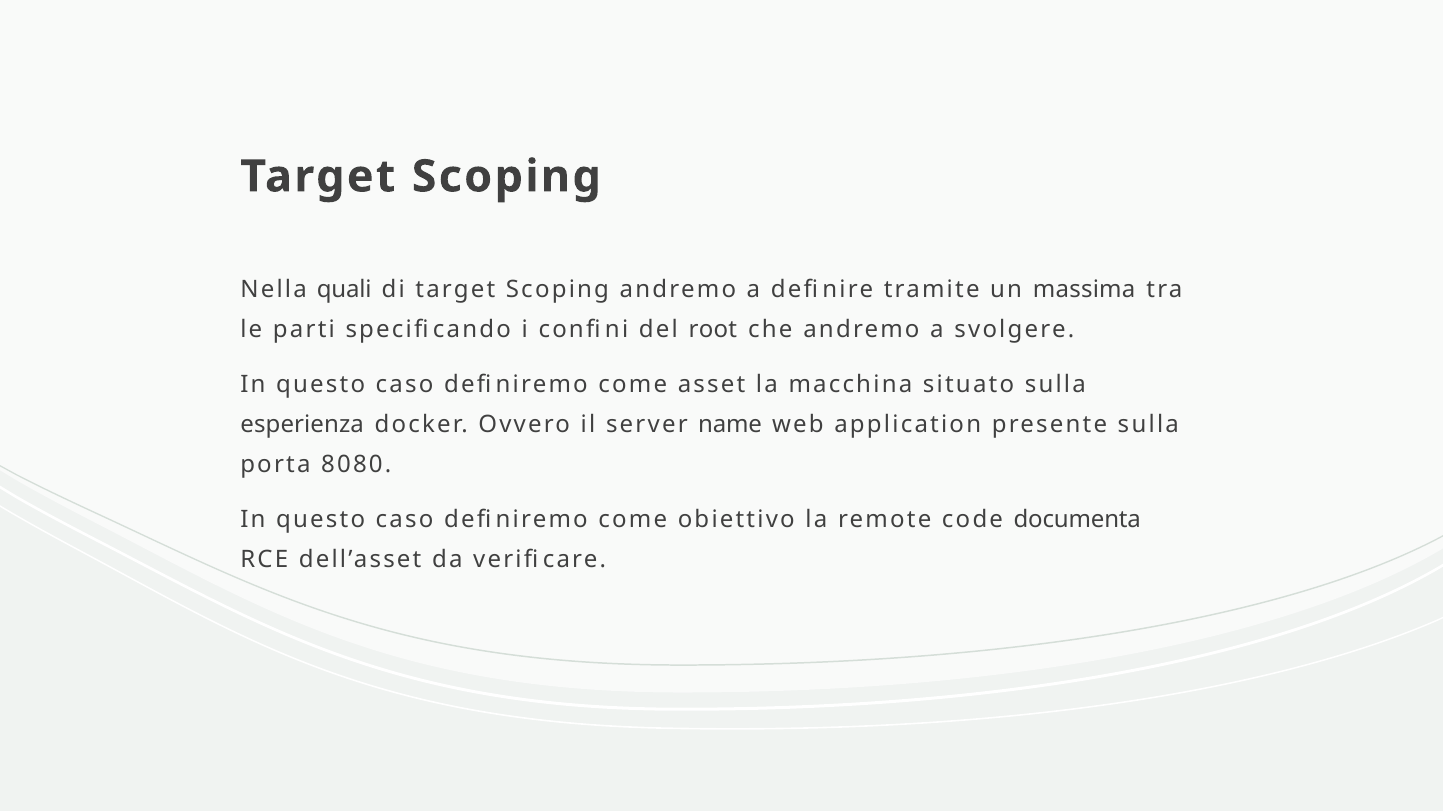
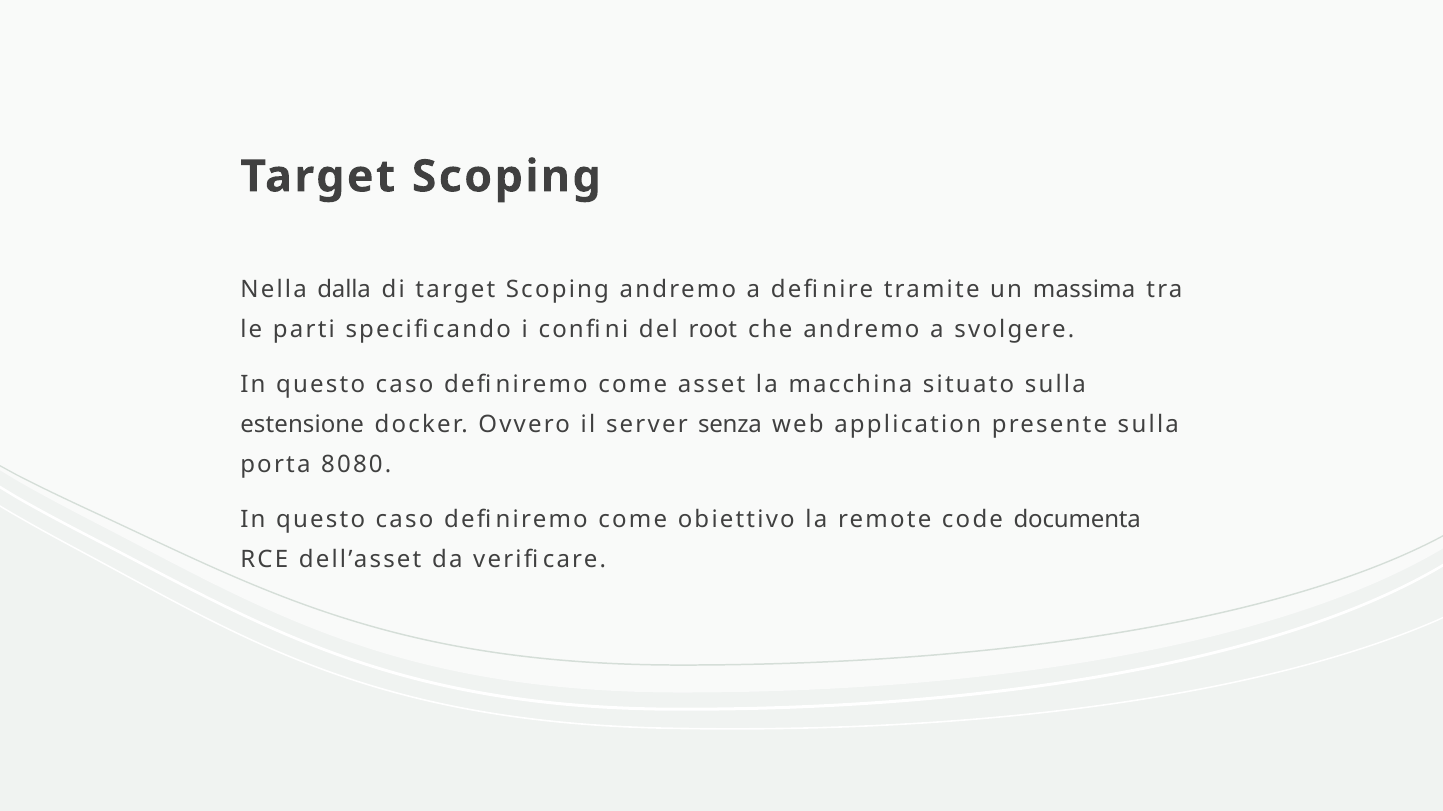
quali: quali -> dalla
esperienza: esperienza -> estensione
name: name -> senza
